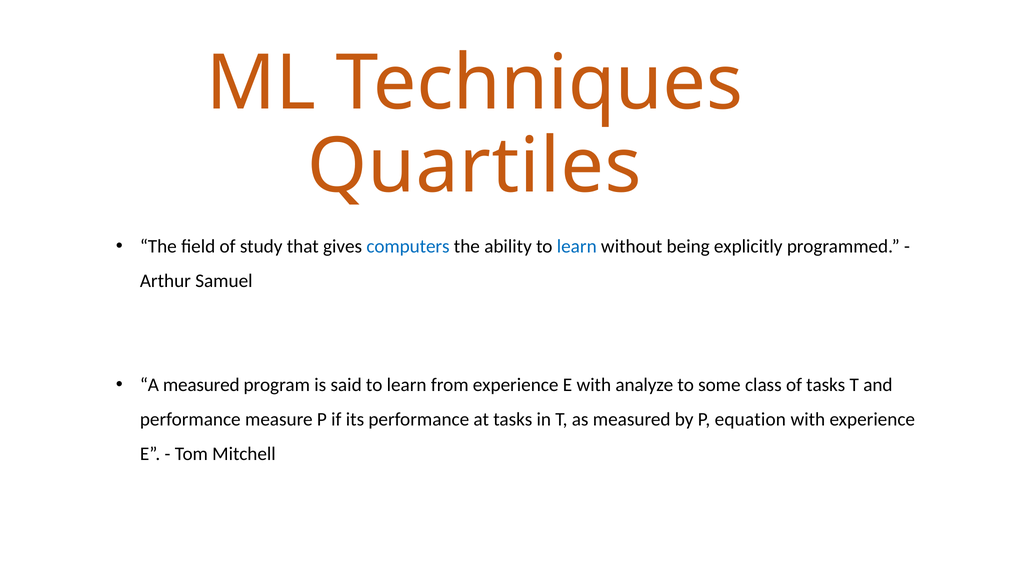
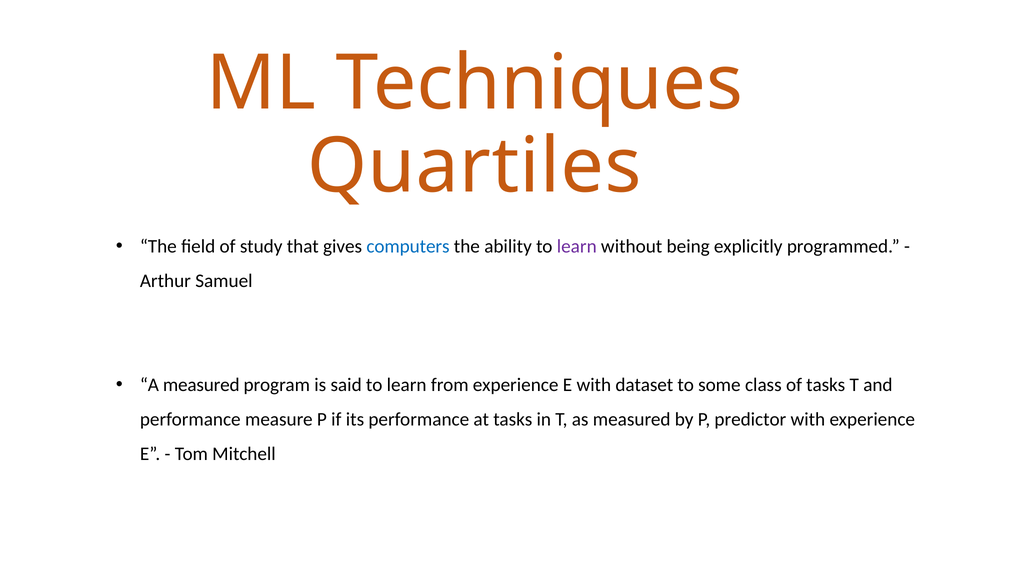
learn at (577, 246) colour: blue -> purple
analyze: analyze -> dataset
equation: equation -> predictor
